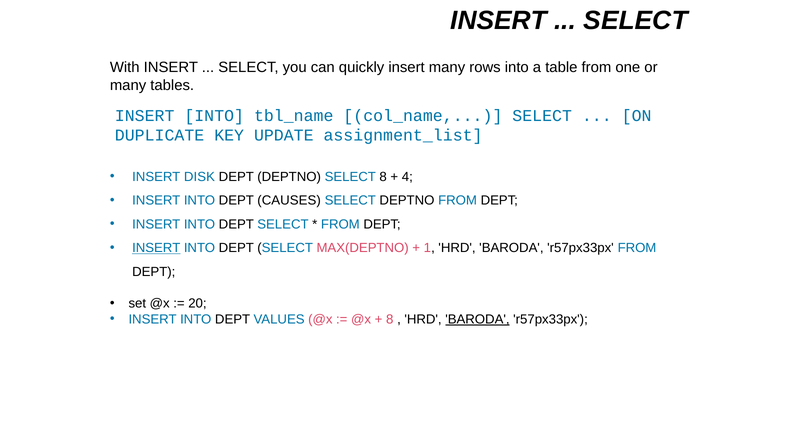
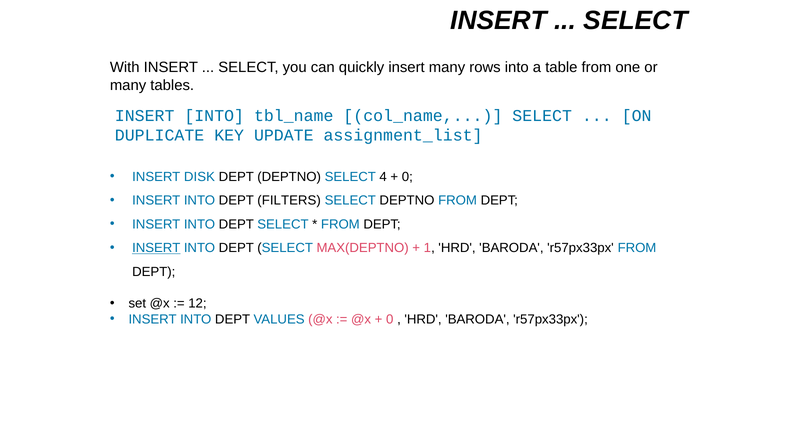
SELECT 8: 8 -> 4
4 at (407, 177): 4 -> 0
CAUSES: CAUSES -> FILTERS
20: 20 -> 12
8 at (390, 319): 8 -> 0
BARODA at (477, 319) underline: present -> none
